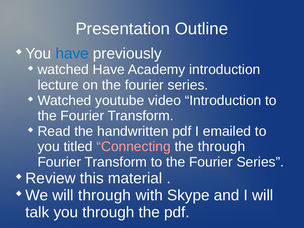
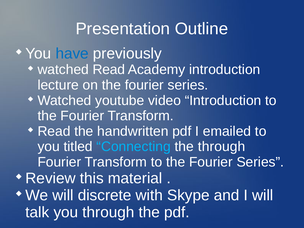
watched Have: Have -> Read
Connecting colour: pink -> light blue
will through: through -> discrete
